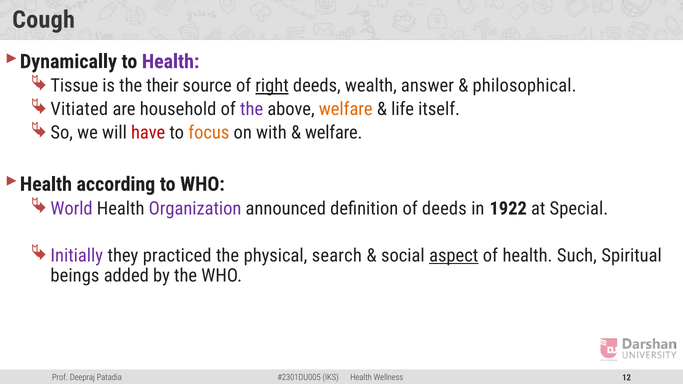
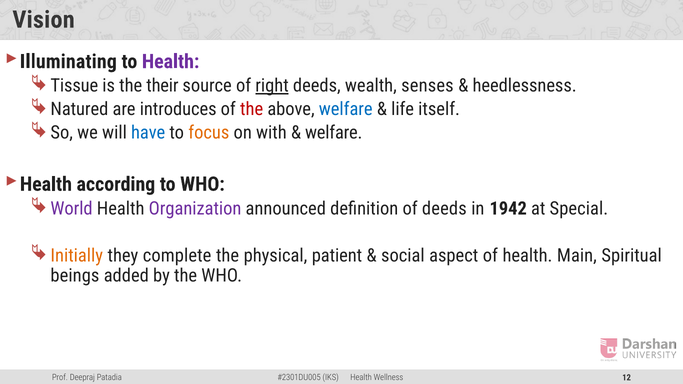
Cough: Cough -> Vision
Dynamically: Dynamically -> Illuminating
answer: answer -> senses
philosophical: philosophical -> heedlessness
Vitiated: Vitiated -> Natured
household: household -> introduces
the at (252, 109) colour: purple -> red
welfare at (346, 109) colour: orange -> blue
have colour: red -> blue
1922: 1922 -> 1942
Initially colour: purple -> orange
practiced: practiced -> complete
search: search -> patient
aspect underline: present -> none
Such: Such -> Main
